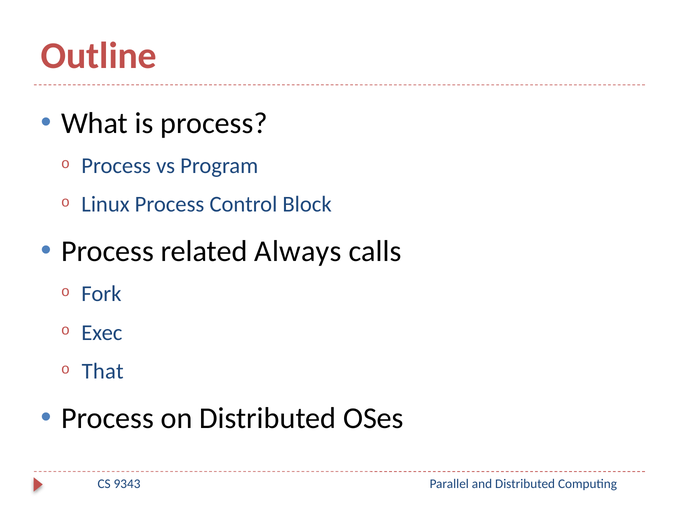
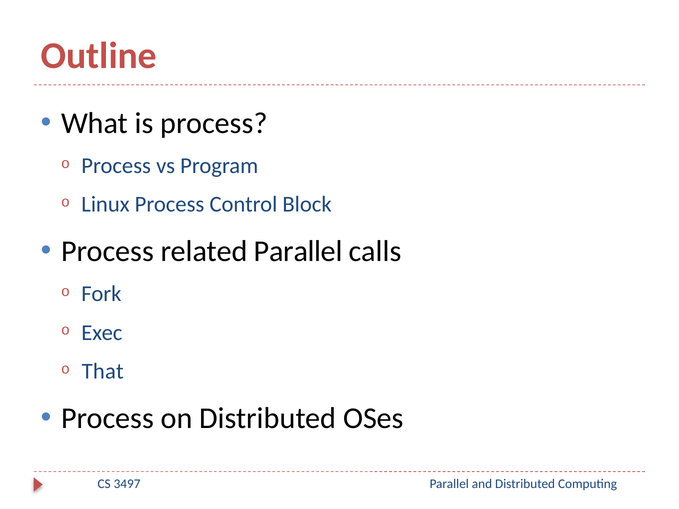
related Always: Always -> Parallel
9343: 9343 -> 3497
